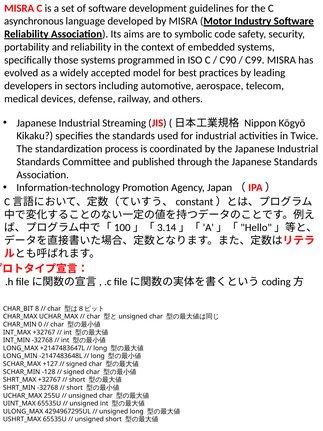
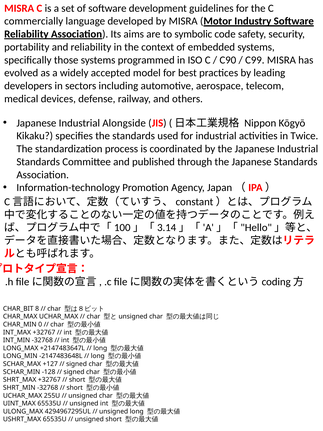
asynchronous: asynchronous -> commercially
Streaming: Streaming -> Alongside
